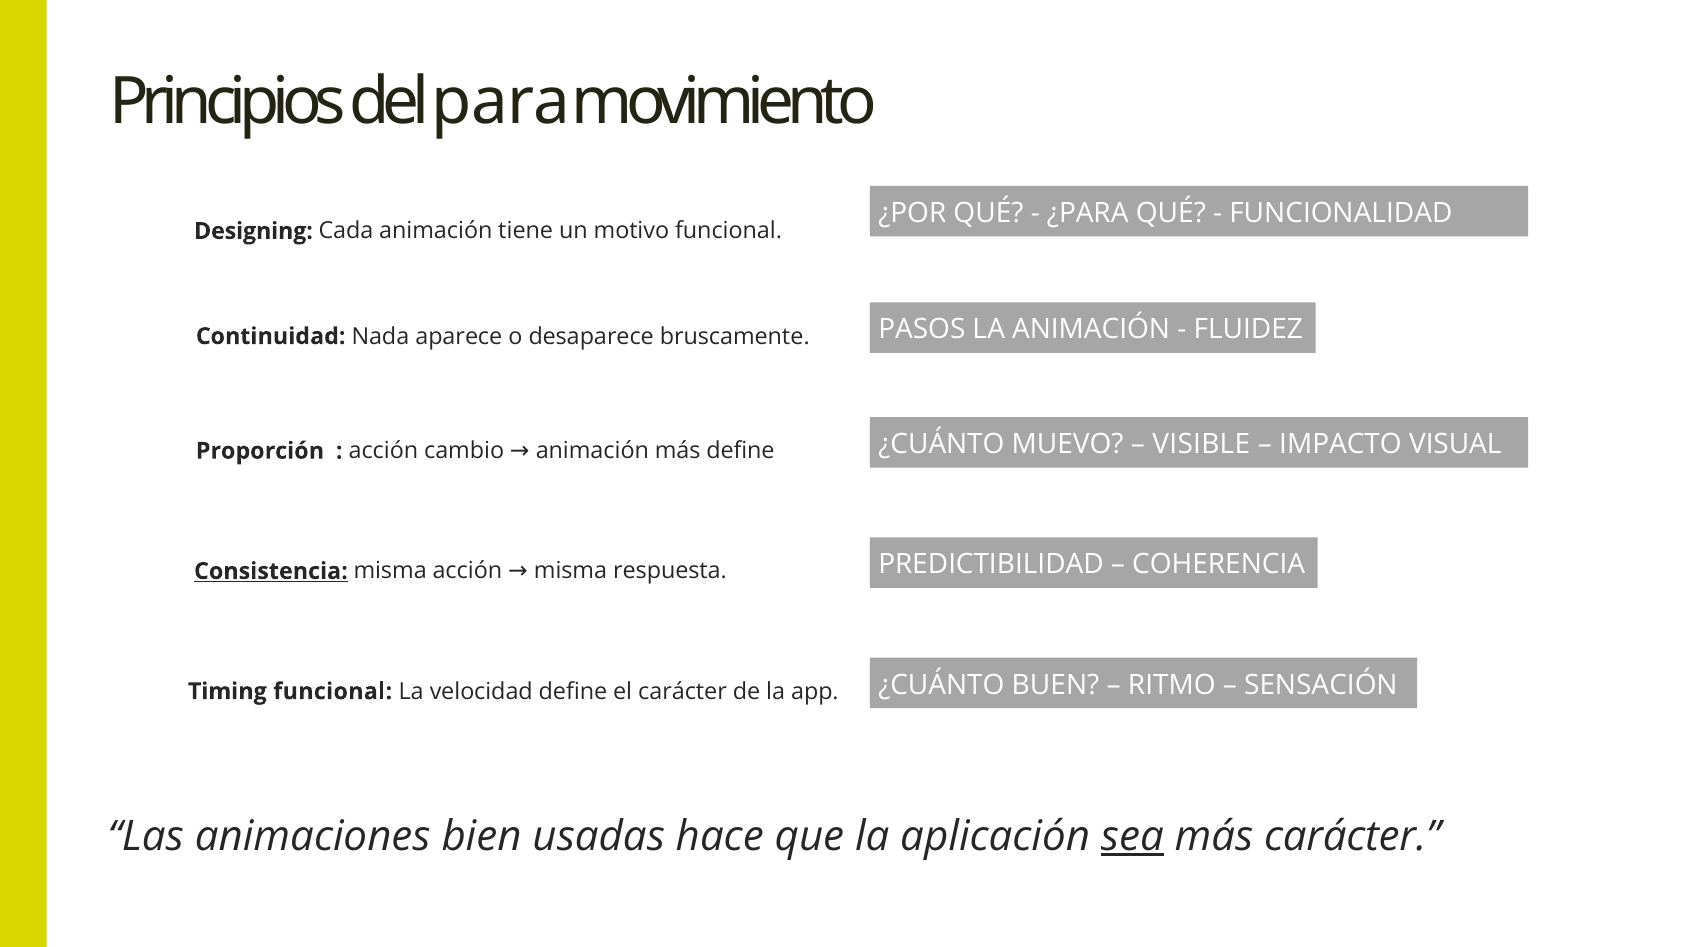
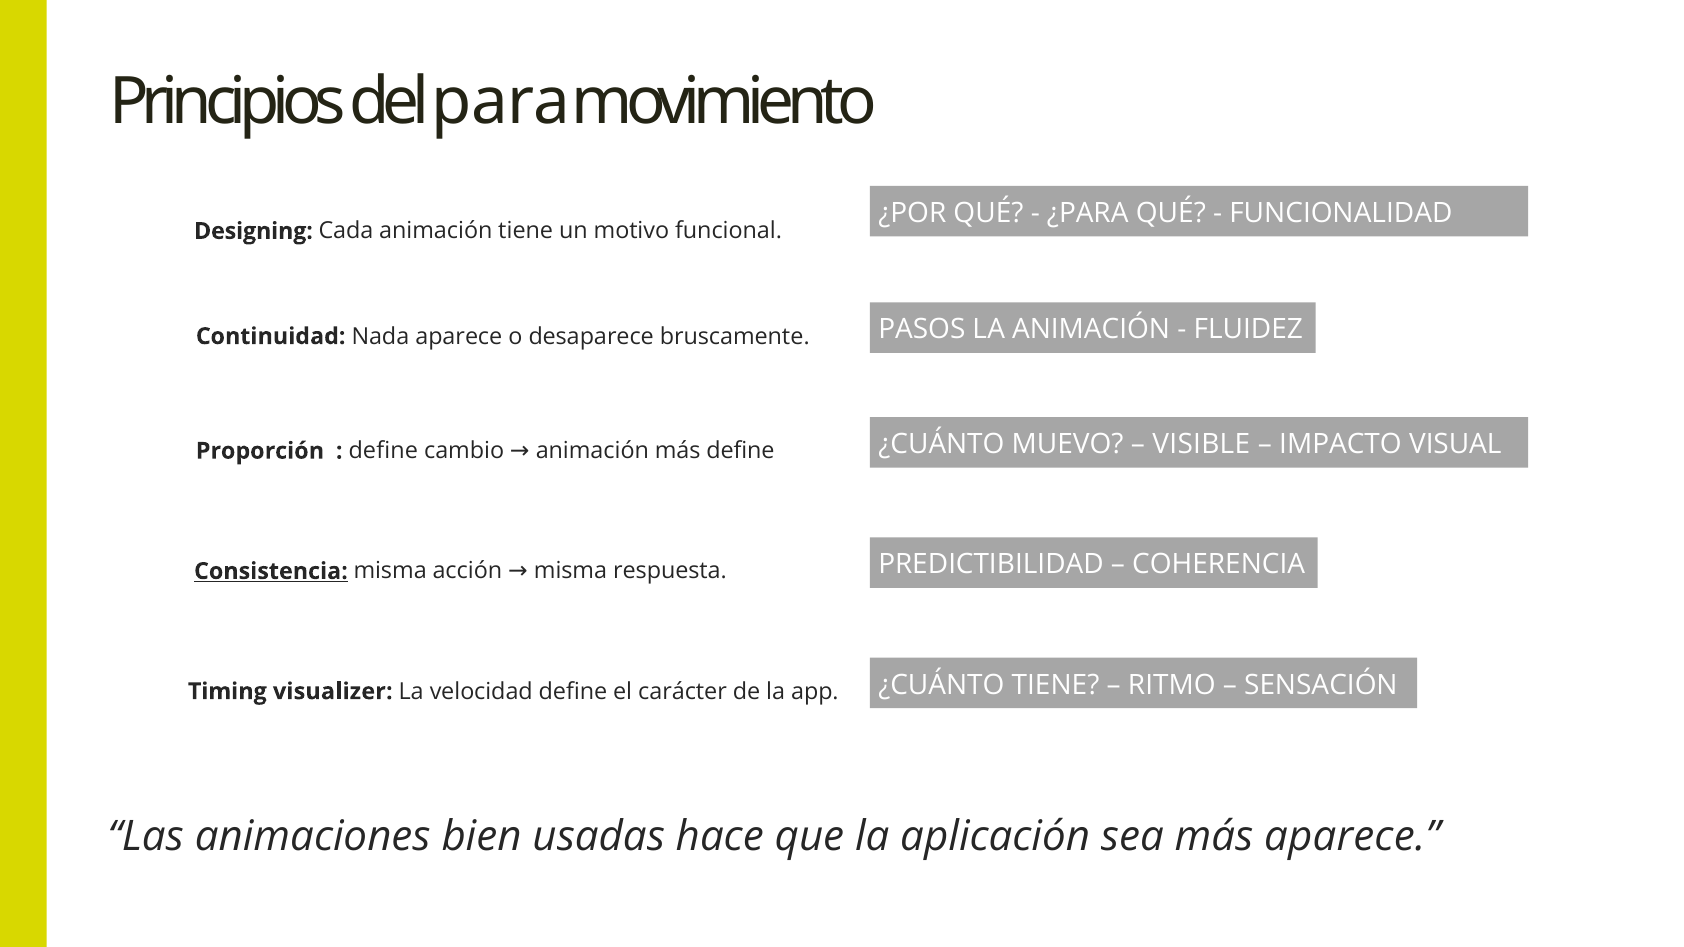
acción at (383, 451): acción -> define
Timing funcional: funcional -> visualizer
¿CUÁNTO BUEN: BUEN -> TIENE
sea underline: present -> none
más carácter: carácter -> aparece
